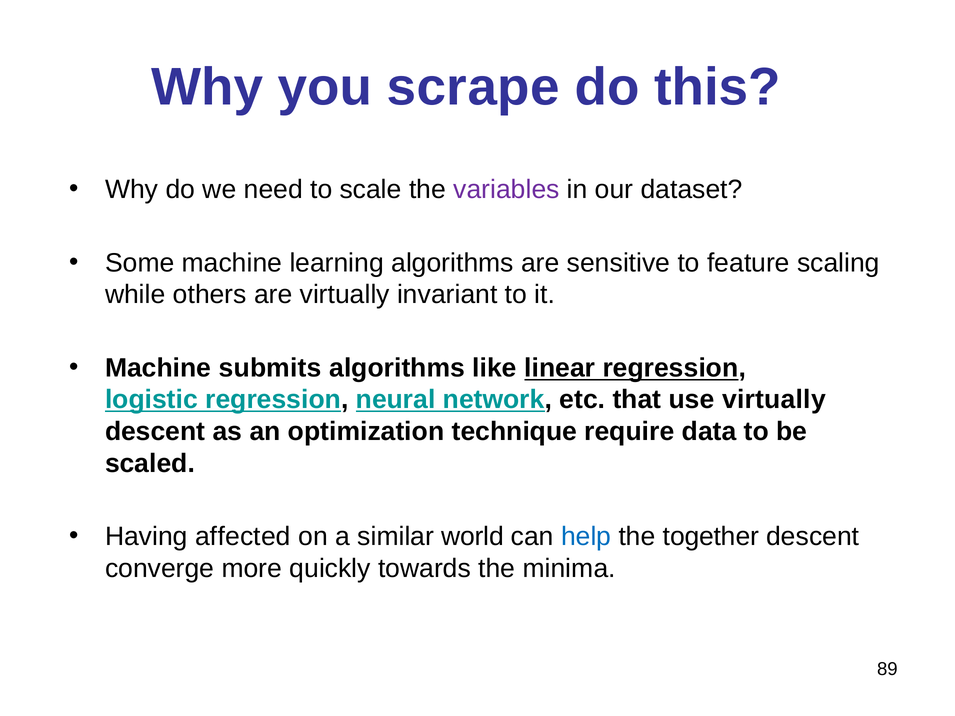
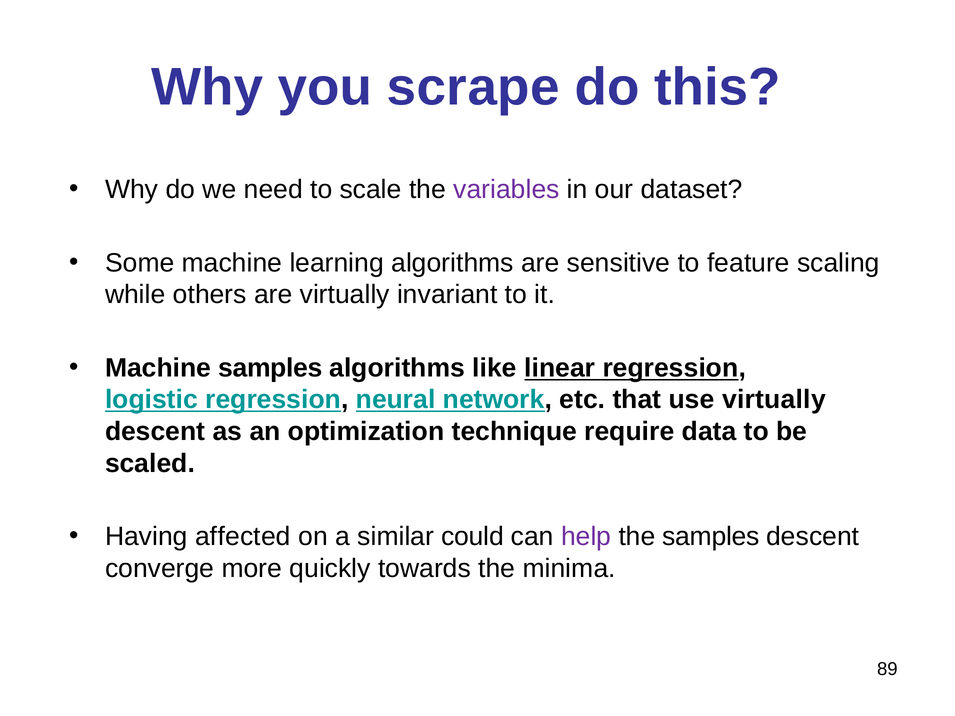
Machine submits: submits -> samples
world: world -> could
help colour: blue -> purple
the together: together -> samples
